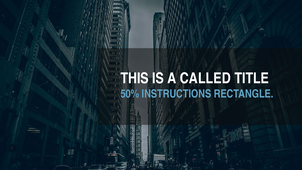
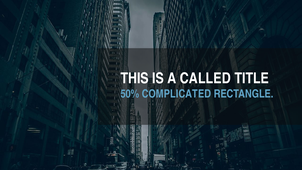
INSTRUCTIONS: INSTRUCTIONS -> COMPLICATED
